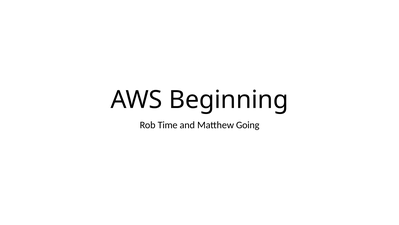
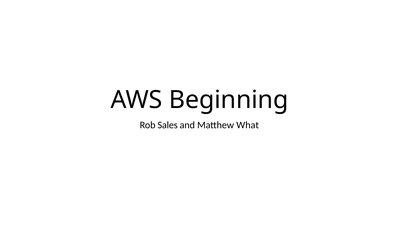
Time: Time -> Sales
Going: Going -> What
